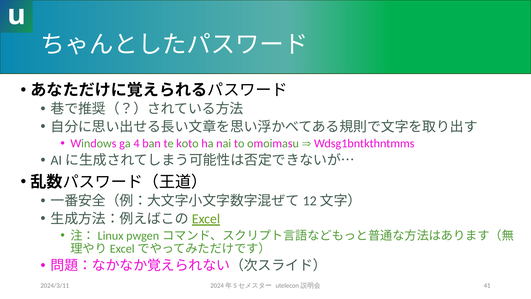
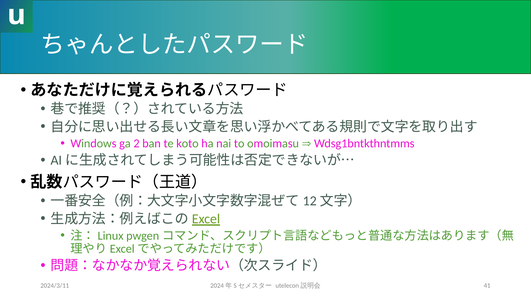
4: 4 -> 2
